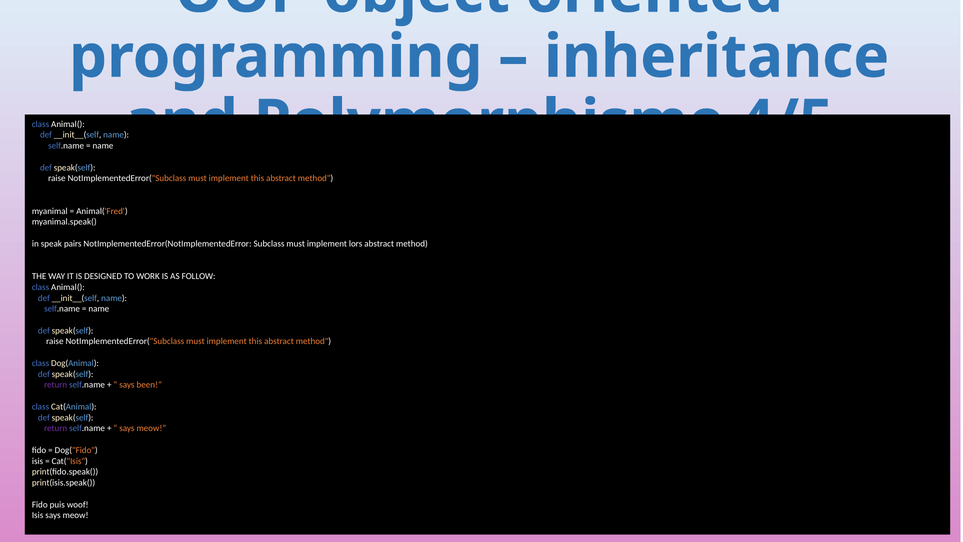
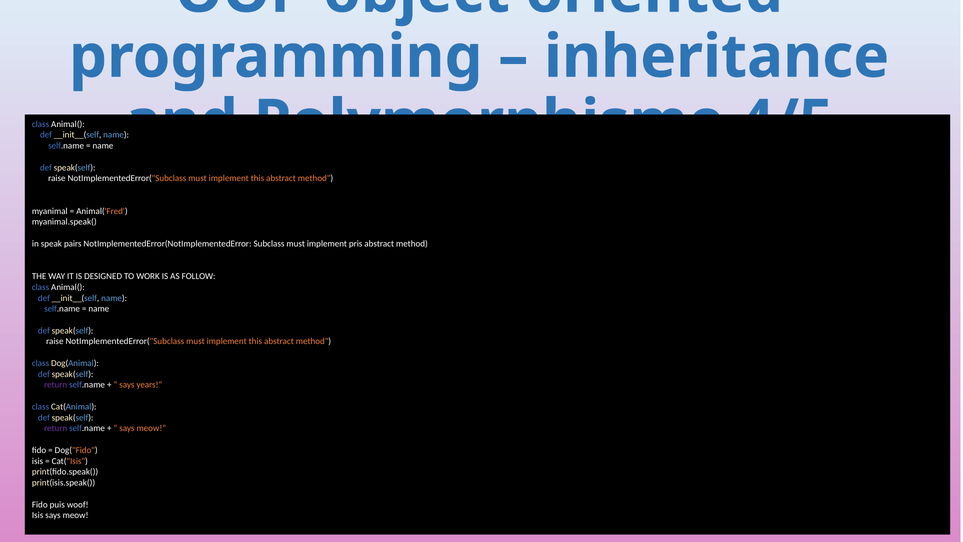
lors: lors -> pris
been: been -> years
